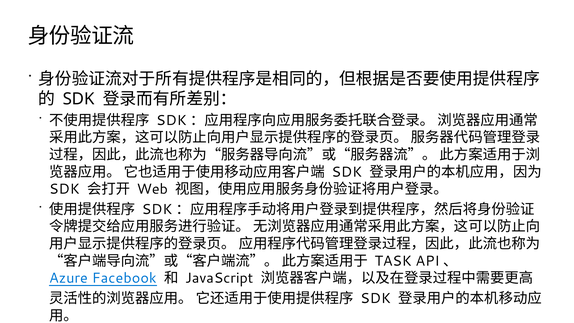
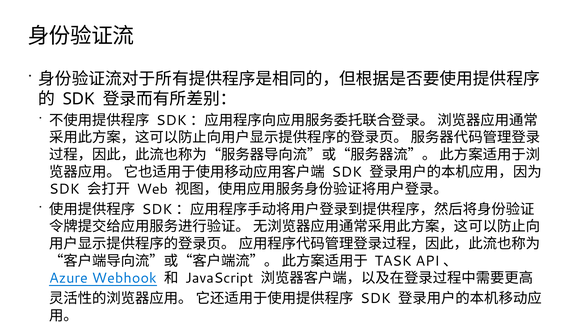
Facebook: Facebook -> Webhook
